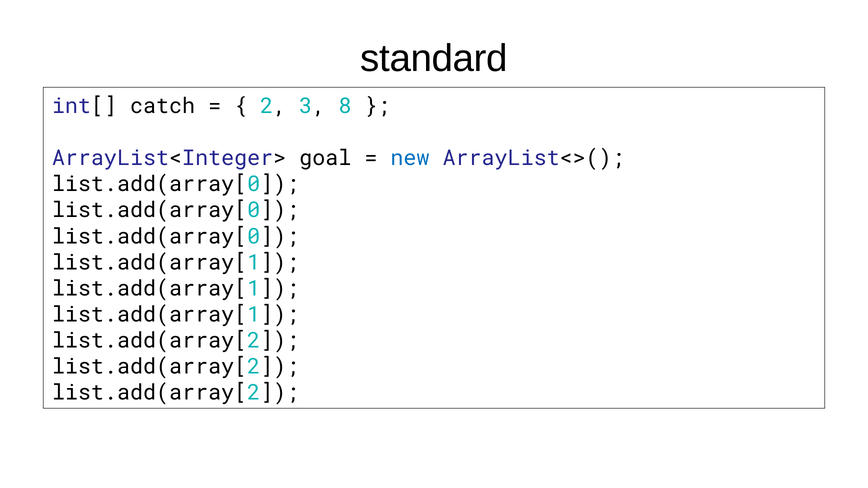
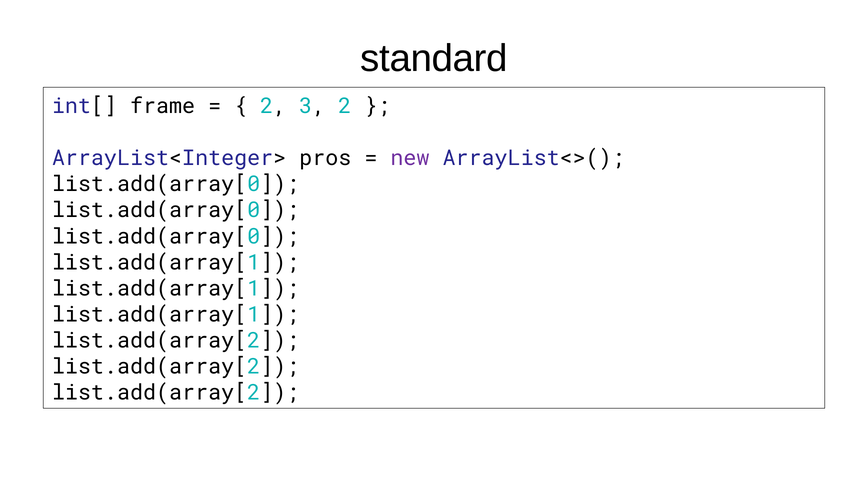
catch: catch -> frame
3 8: 8 -> 2
goal: goal -> pros
new colour: blue -> purple
